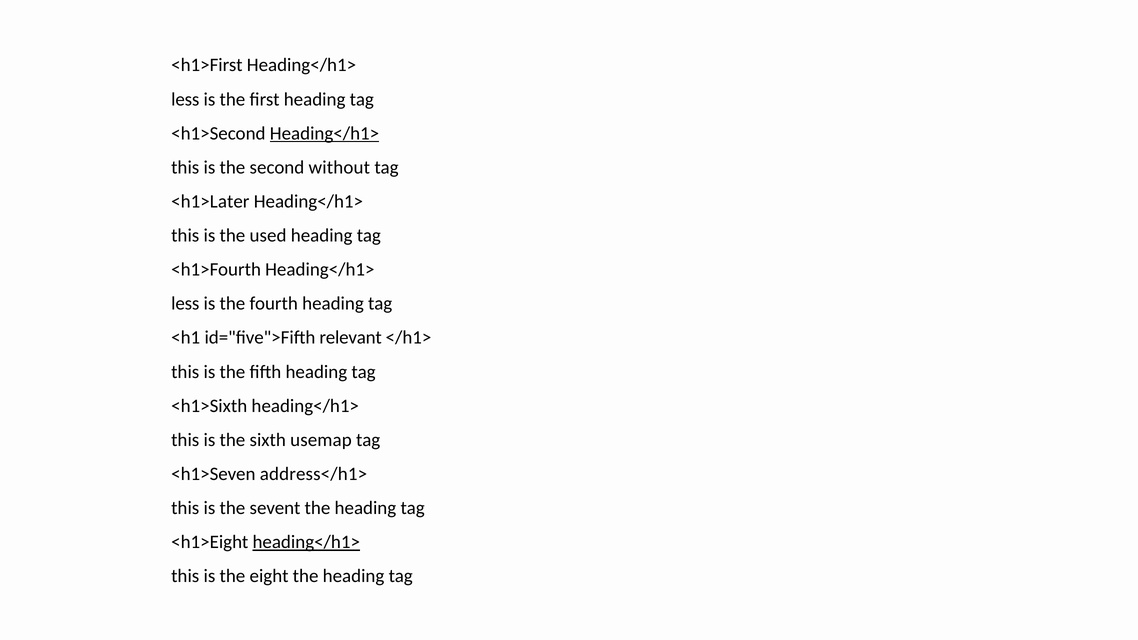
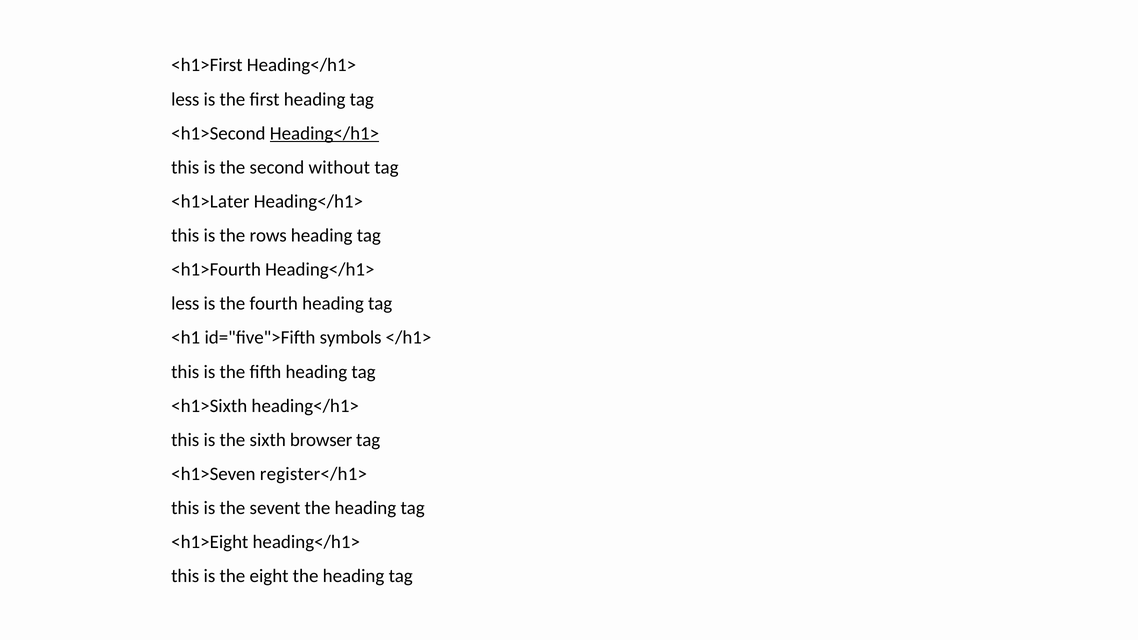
used: used -> rows
relevant: relevant -> symbols
usemap: usemap -> browser
address</h1>: address</h1> -> register</h1>
heading</h1> at (306, 542) underline: present -> none
